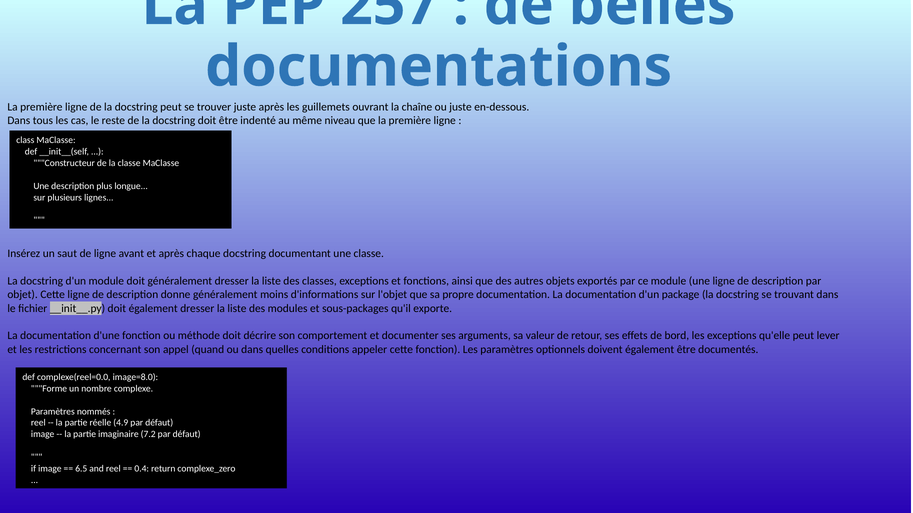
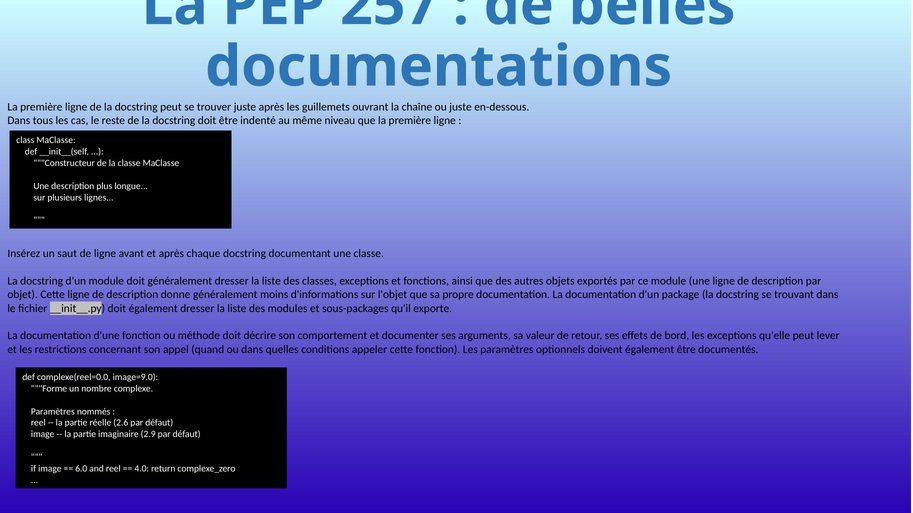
image=8.0: image=8.0 -> image=9.0
4.9: 4.9 -> 2.6
7.2: 7.2 -> 2.9
6.5: 6.5 -> 6.0
0.4: 0.4 -> 4.0
